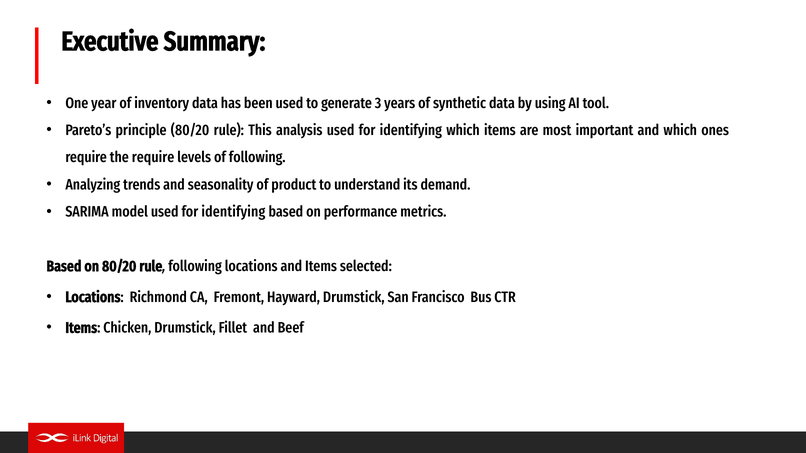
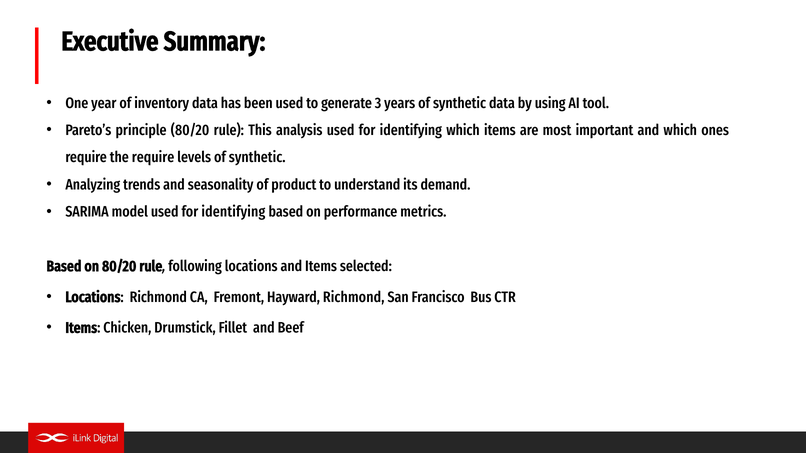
levels of following: following -> synthetic
Hayward Drumstick: Drumstick -> Richmond
